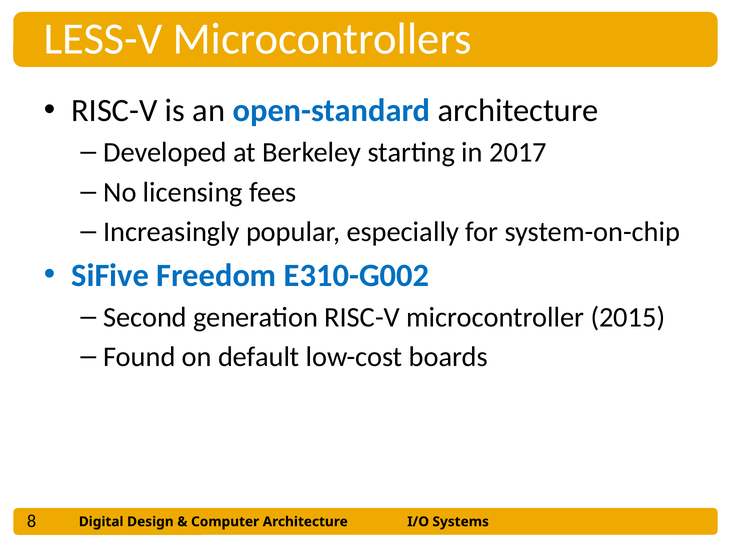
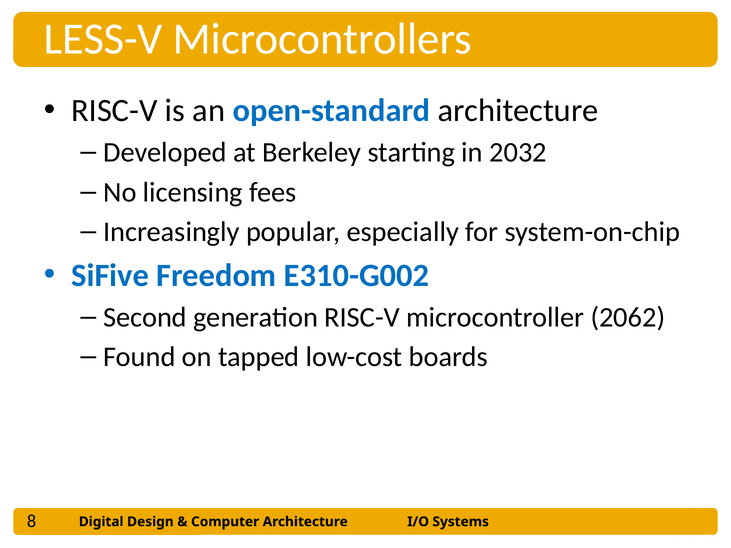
2017: 2017 -> 2032
2015: 2015 -> 2062
default: default -> tapped
